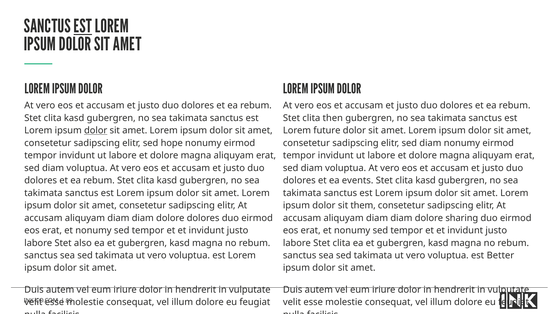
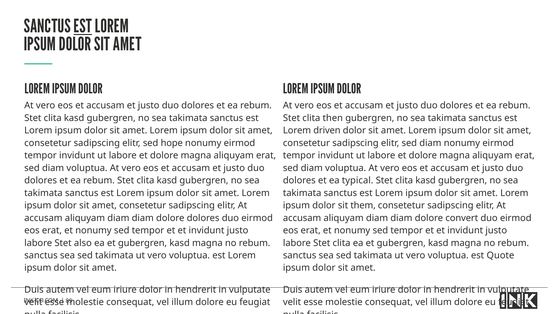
dolor at (96, 131) underline: present -> none
future: future -> driven
events: events -> typical
sharing: sharing -> convert
Better: Better -> Quote
